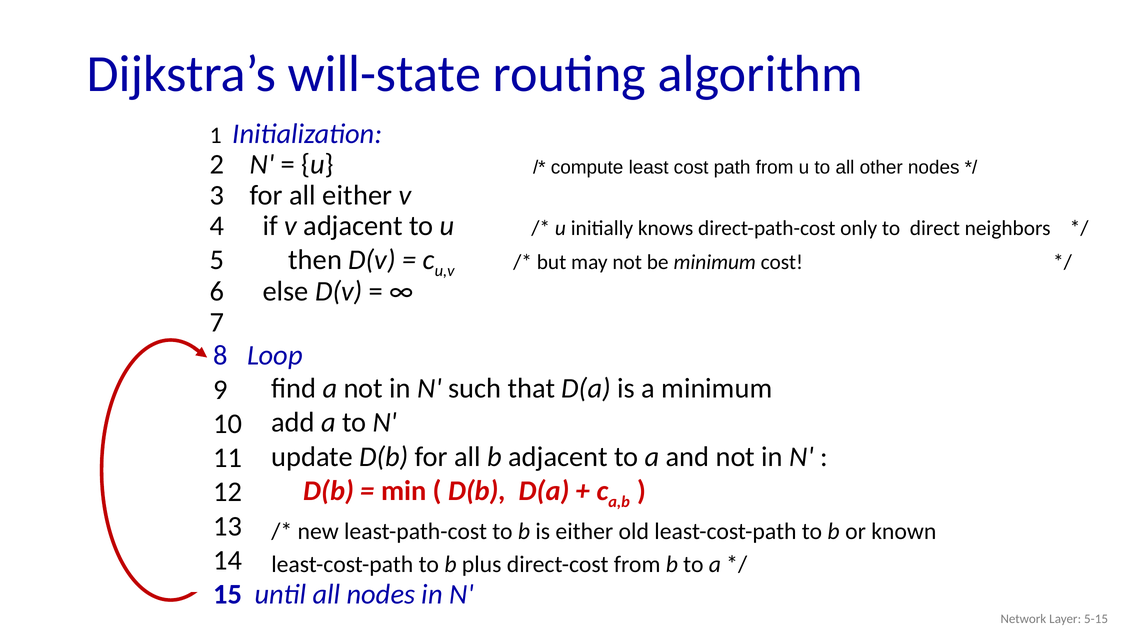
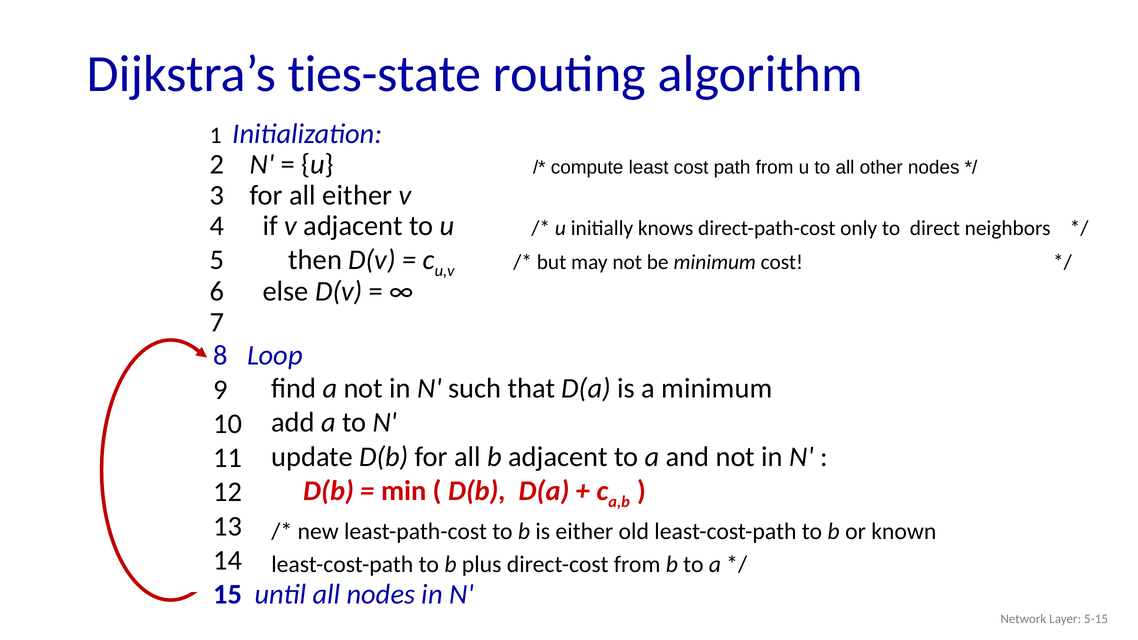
will-state: will-state -> ties-state
